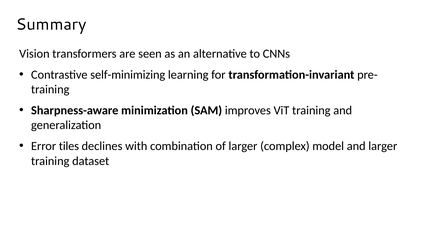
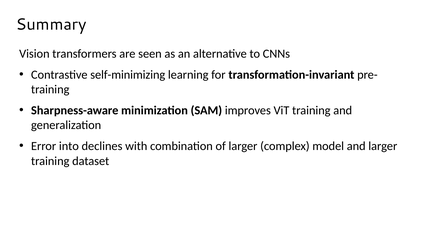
tiles: tiles -> into
